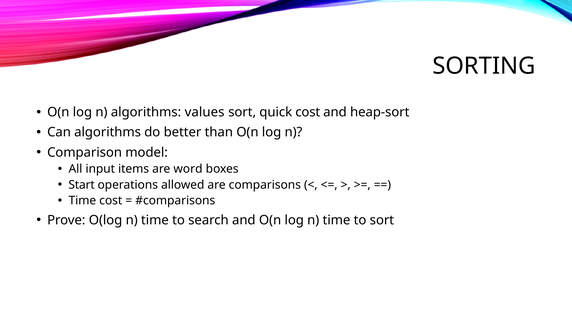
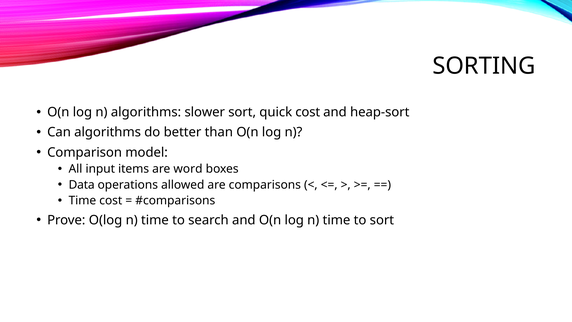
values: values -> slower
Start: Start -> Data
